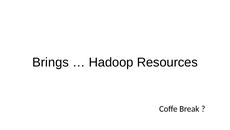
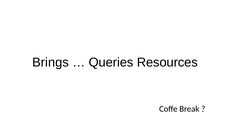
Hadoop: Hadoop -> Queries
